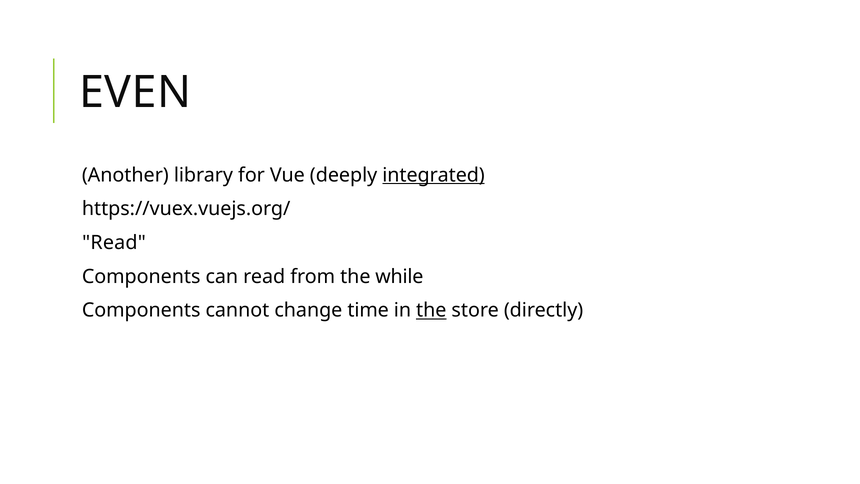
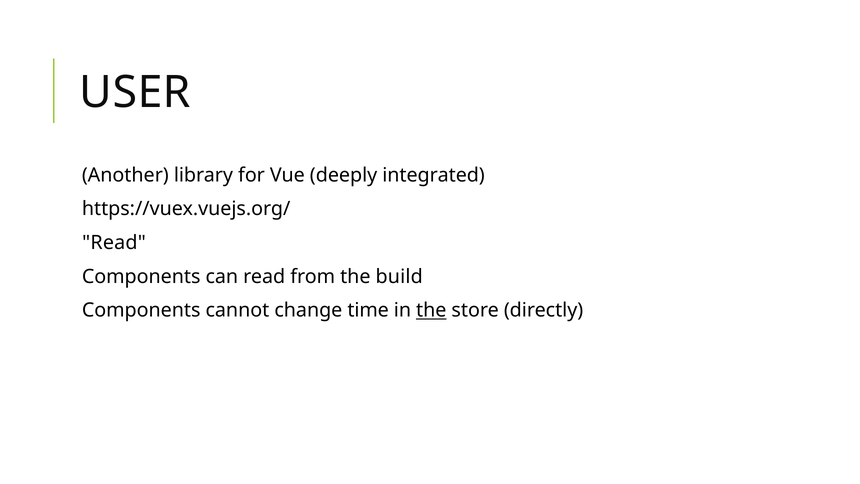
EVEN: EVEN -> USER
integrated underline: present -> none
while: while -> build
